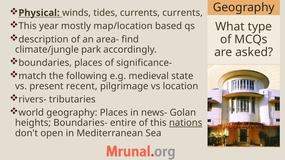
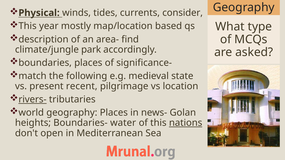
currents currents: currents -> consider
rivers- underline: none -> present
entire: entire -> water
